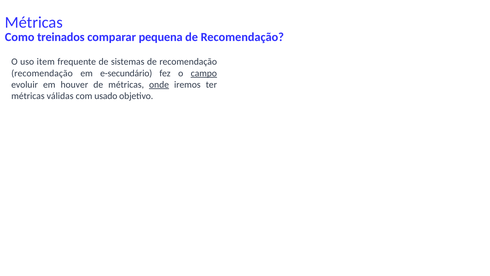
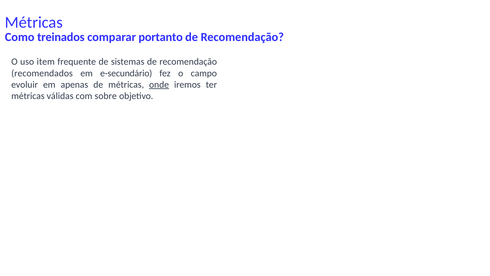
pequena: pequena -> portanto
recomendação at (42, 73): recomendação -> recomendados
campo underline: present -> none
houver: houver -> apenas
usado: usado -> sobre
